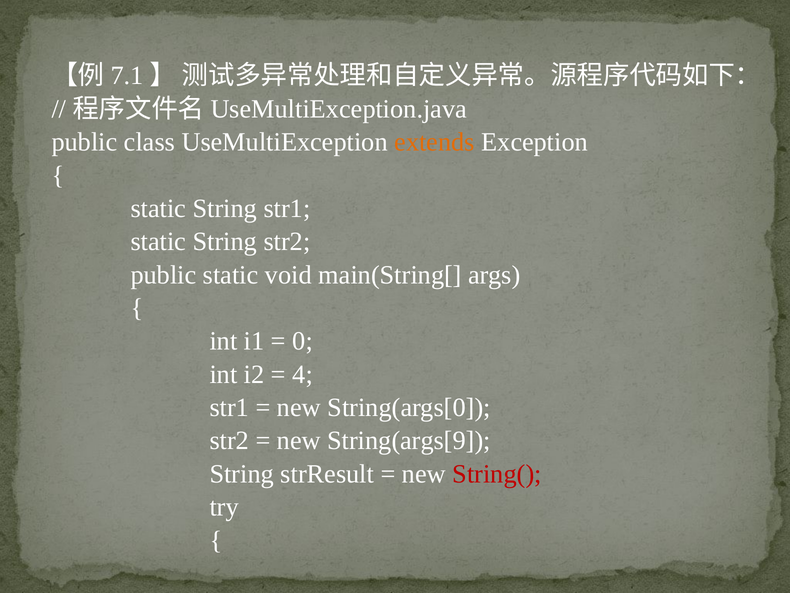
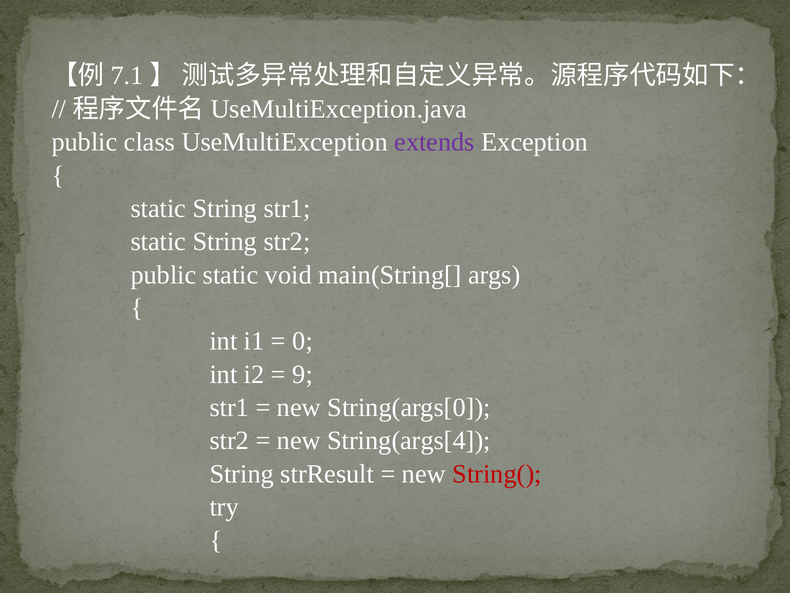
extends colour: orange -> purple
4: 4 -> 9
String(args[9: String(args[9 -> String(args[4
